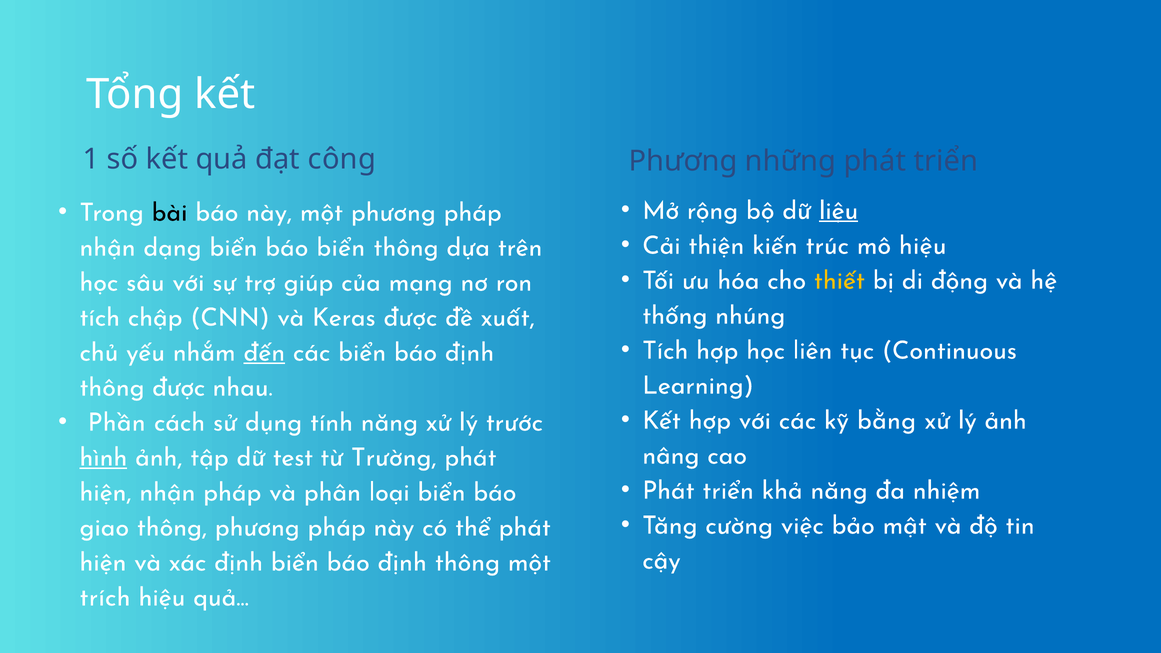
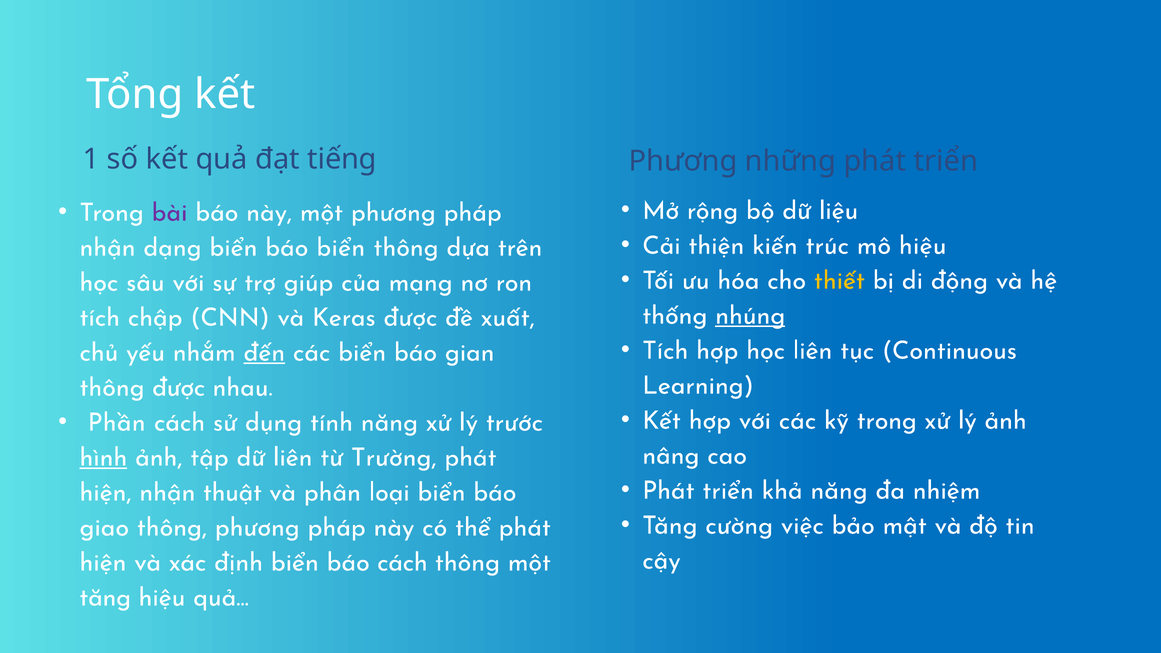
công: công -> tiếng
liệu underline: present -> none
bài colour: black -> purple
nhúng underline: none -> present
các biển báo định: định -> gian
kỹ bằng: bằng -> trong
dữ test: test -> liên
nhận pháp: pháp -> thuật
định biển báo định: định -> cách
trích at (105, 597): trích -> tăng
